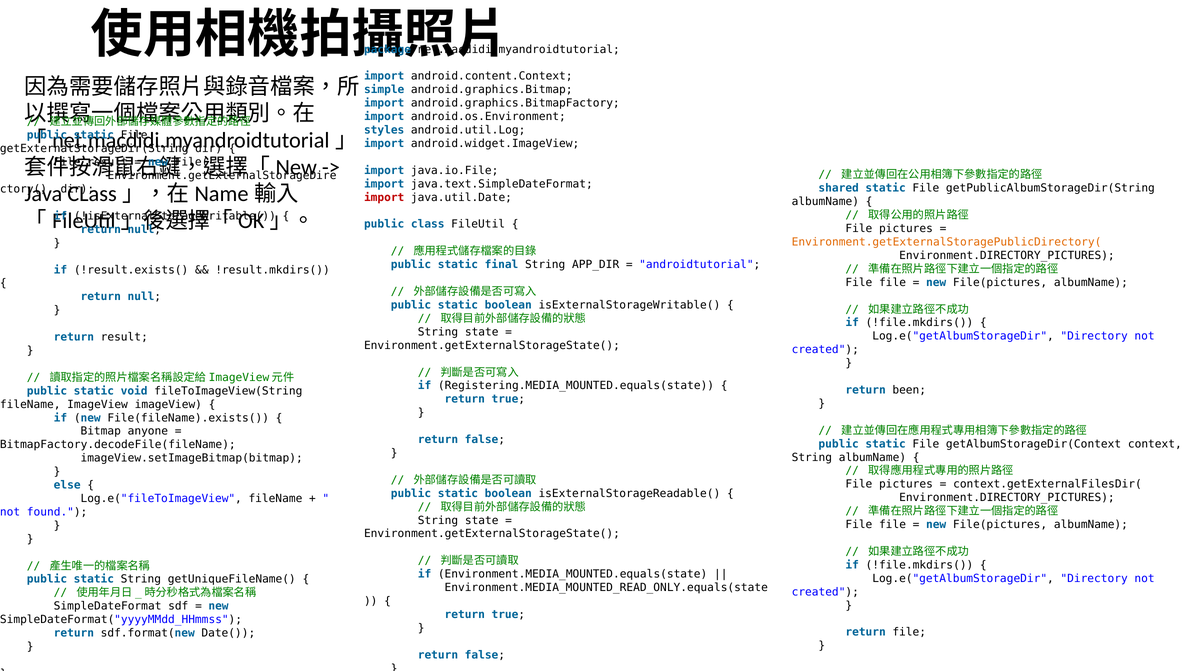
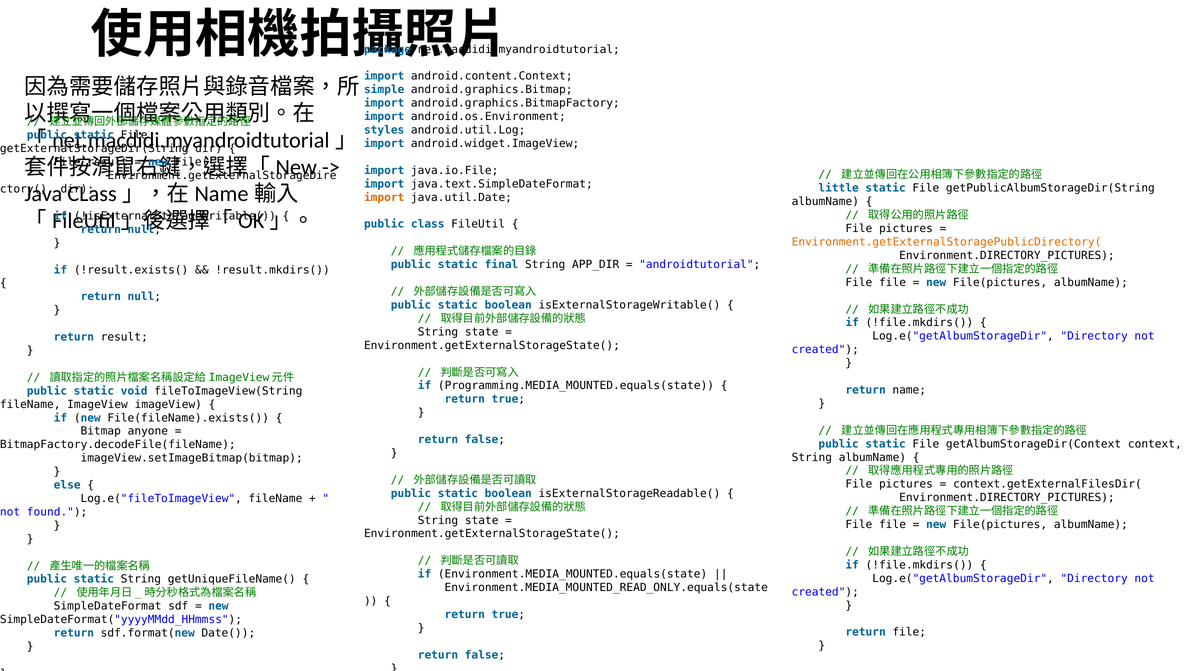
shared: shared -> little
import at (384, 197) colour: red -> orange
Registering.MEDIA_MOUNTED.equals(state: Registering.MEDIA_MOUNTED.equals(state -> Programming.MEDIA_MOUNTED.equals(state
been: been -> name
